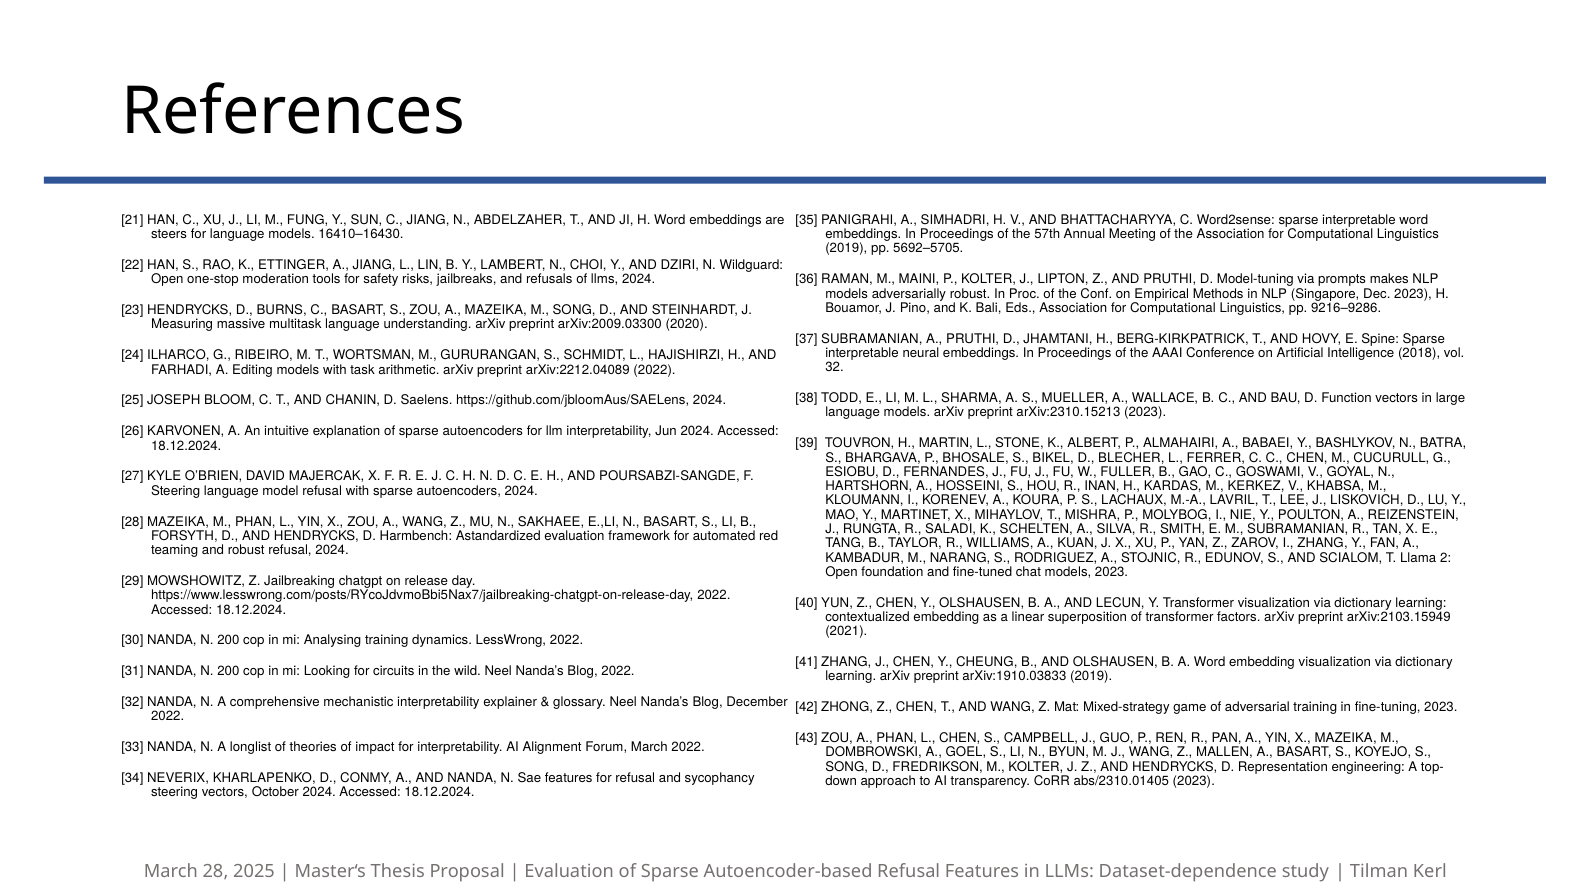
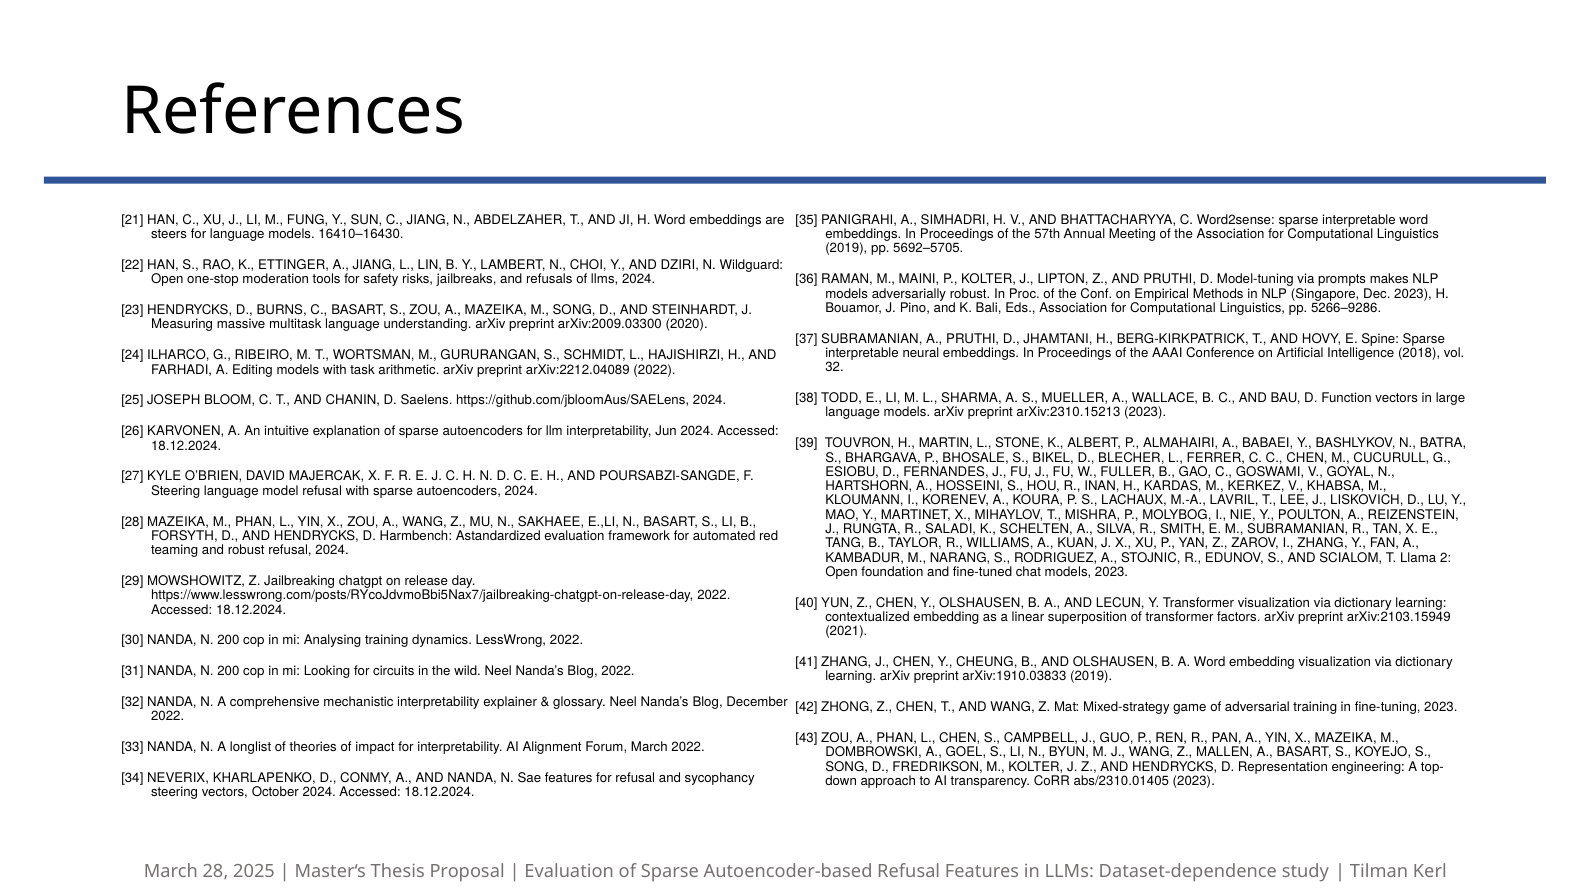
9216–9286: 9216–9286 -> 5266–9286
